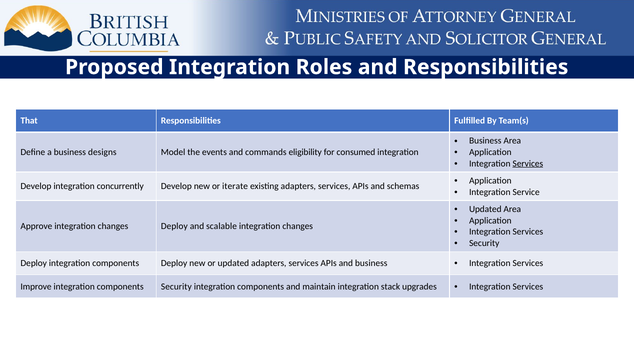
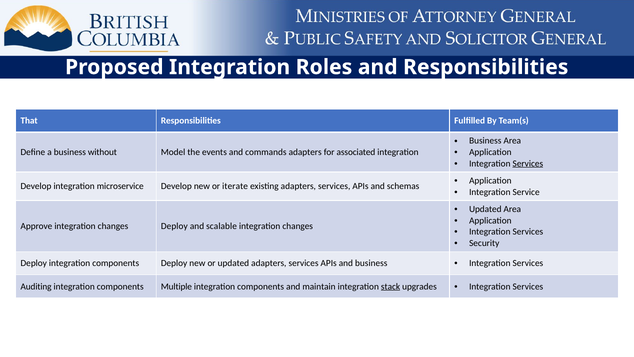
designs: designs -> without
commands eligibility: eligibility -> adapters
consumed: consumed -> associated
concurrently: concurrently -> microservice
Improve: Improve -> Auditing
components Security: Security -> Multiple
stack underline: none -> present
